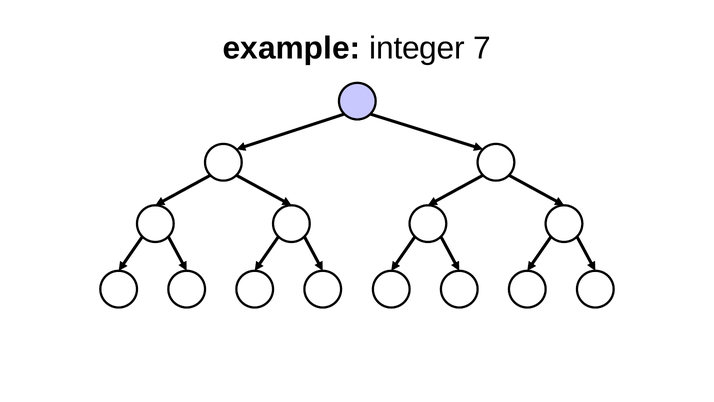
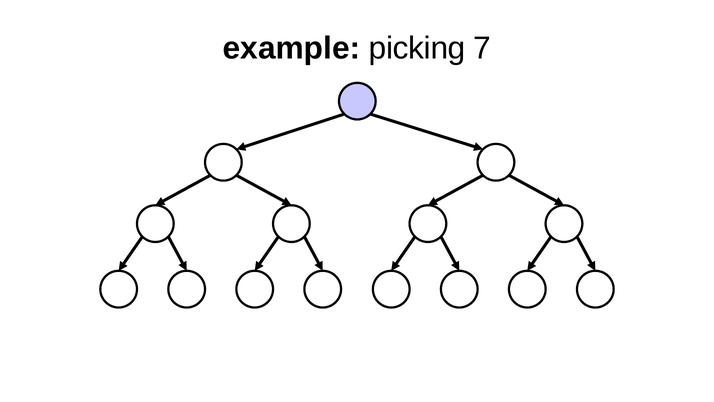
integer: integer -> picking
